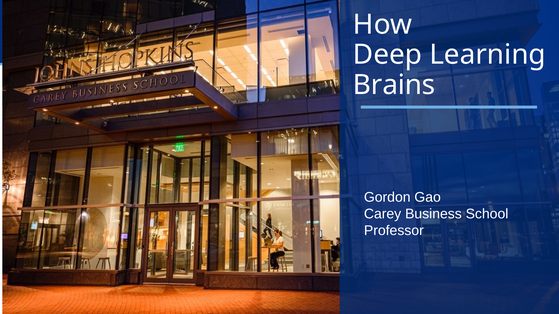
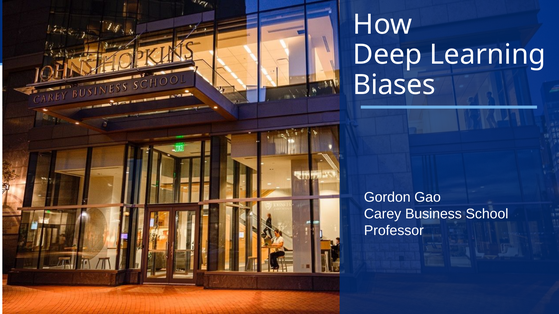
Brains: Brains -> Biases
